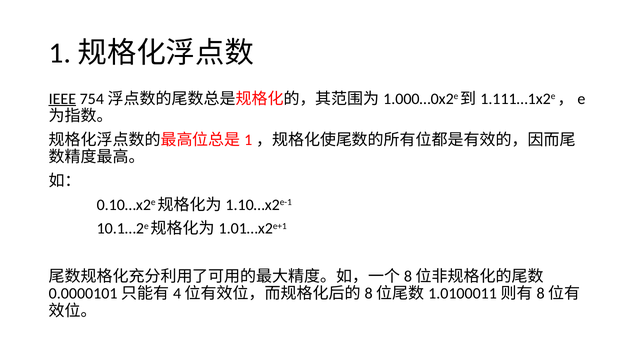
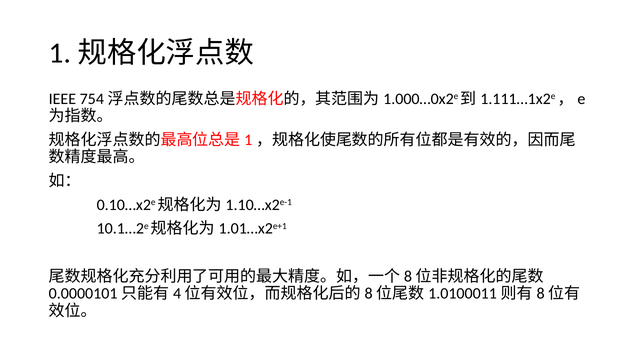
IEEE underline: present -> none
